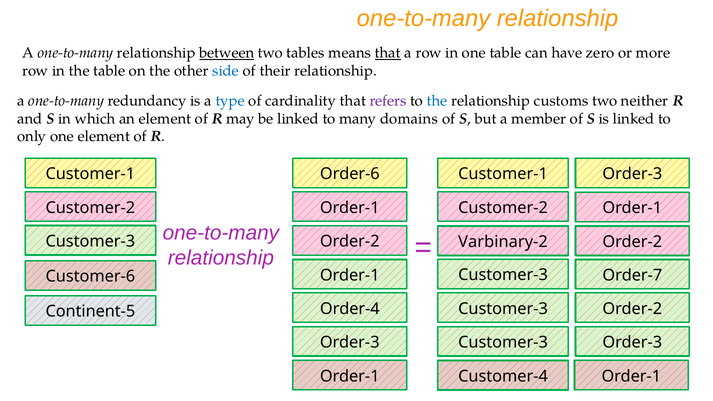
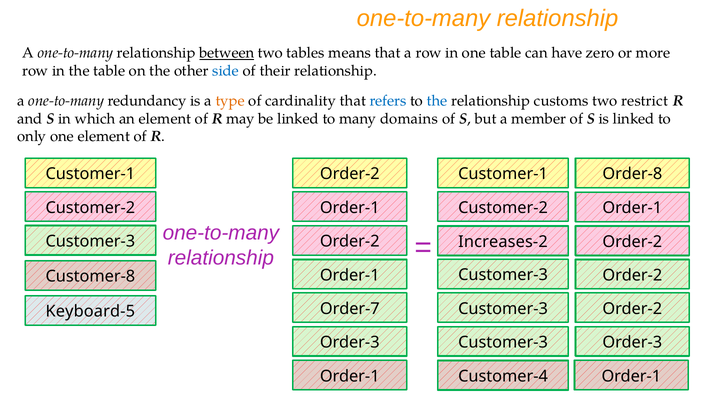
that at (388, 53) underline: present -> none
type colour: blue -> orange
refers colour: purple -> blue
neither: neither -> restrict
Order-6 at (350, 174): Order-6 -> Order-2
Customer-1 Order-3: Order-3 -> Order-8
Varbinary-2: Varbinary-2 -> Increases-2
Order-7 at (632, 275): Order-7 -> Order-2
Customer-6: Customer-6 -> Customer-8
Order-4: Order-4 -> Order-7
Continent-5: Continent-5 -> Keyboard-5
